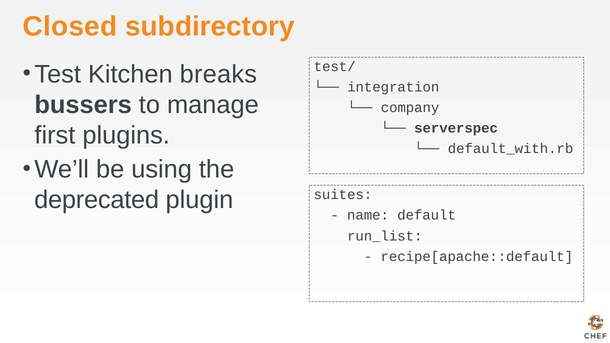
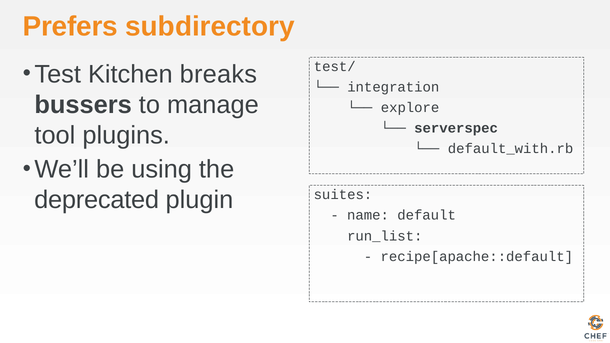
Closed: Closed -> Prefers
company: company -> explore
first: first -> tool
